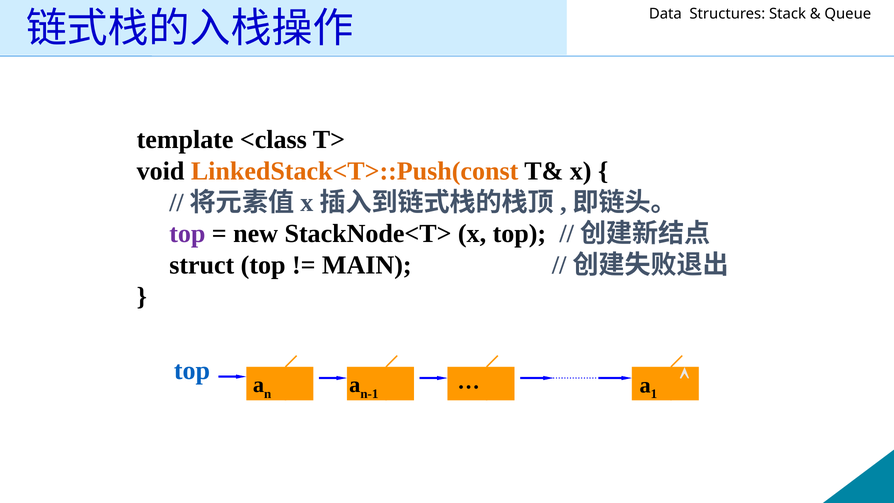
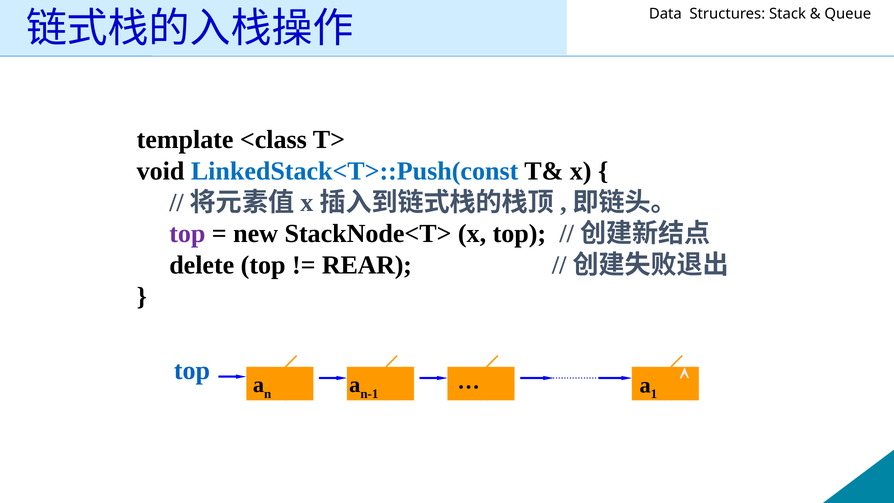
LinkedStack<T>::Push(const colour: orange -> blue
struct: struct -> delete
MAIN: MAIN -> REAR
